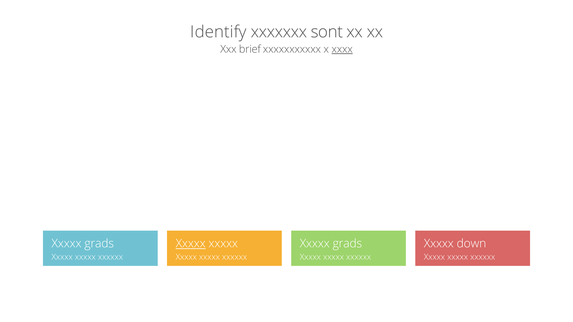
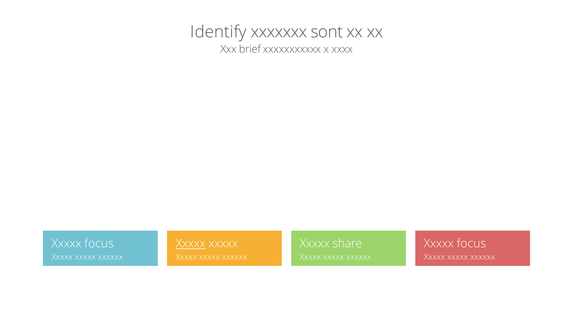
xxxx underline: present -> none
grads at (99, 244): grads -> focus
grads at (347, 244): grads -> share
down at (471, 244): down -> focus
